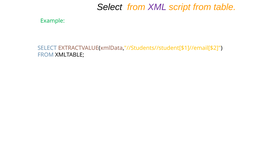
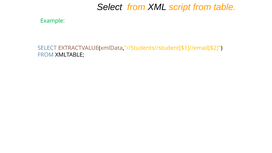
XML colour: purple -> black
